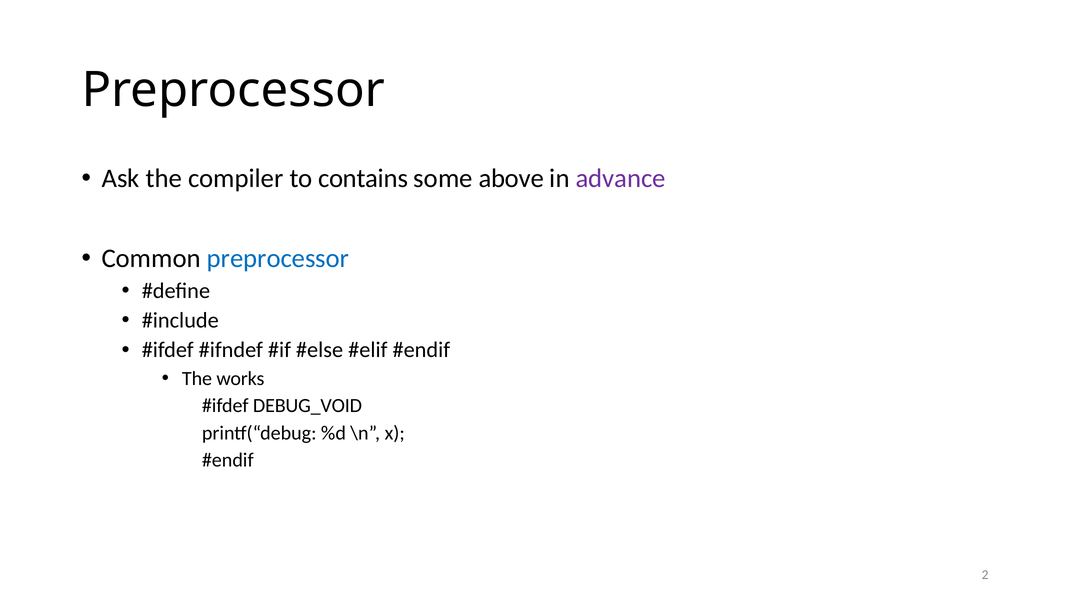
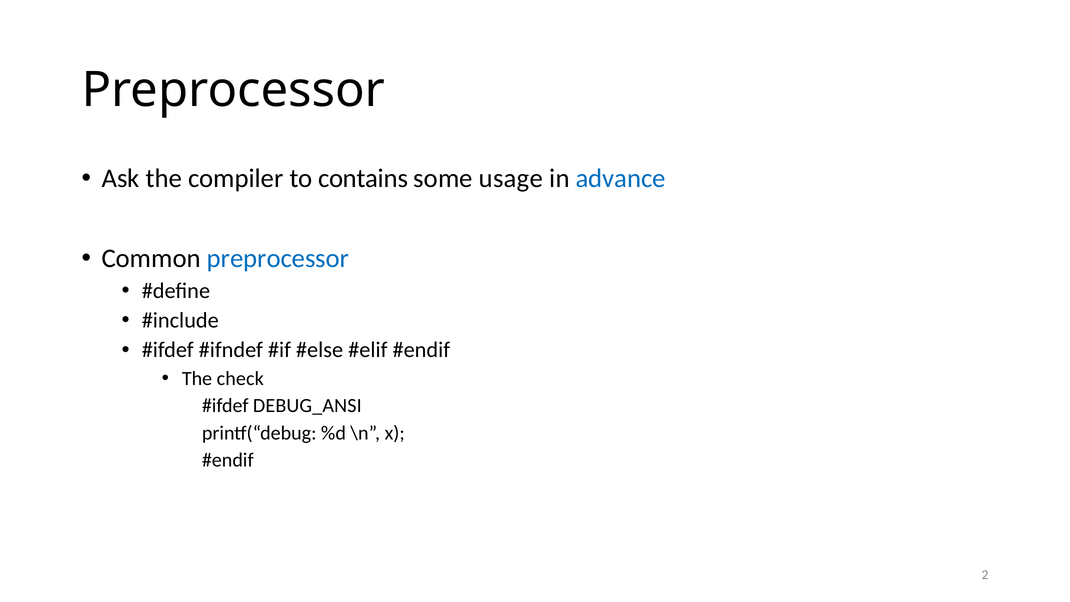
above: above -> usage
advance colour: purple -> blue
works: works -> check
DEBUG_VOID: DEBUG_VOID -> DEBUG_ANSI
